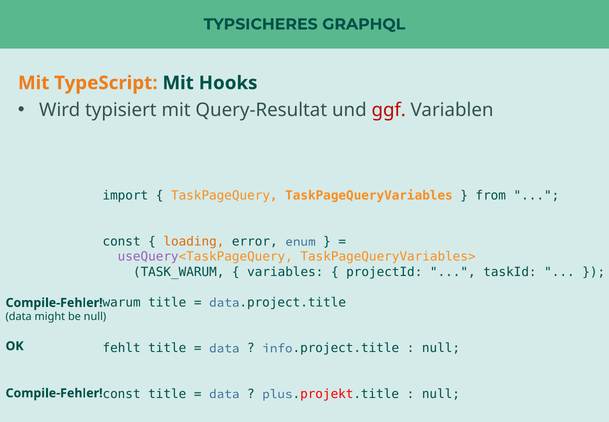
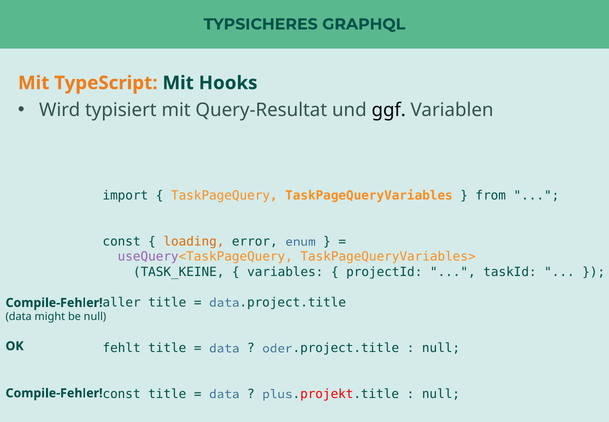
ggf colour: red -> black
TASK_WARUM: TASK_WARUM -> TASK_KEINE
warum: warum -> aller
info: info -> oder
